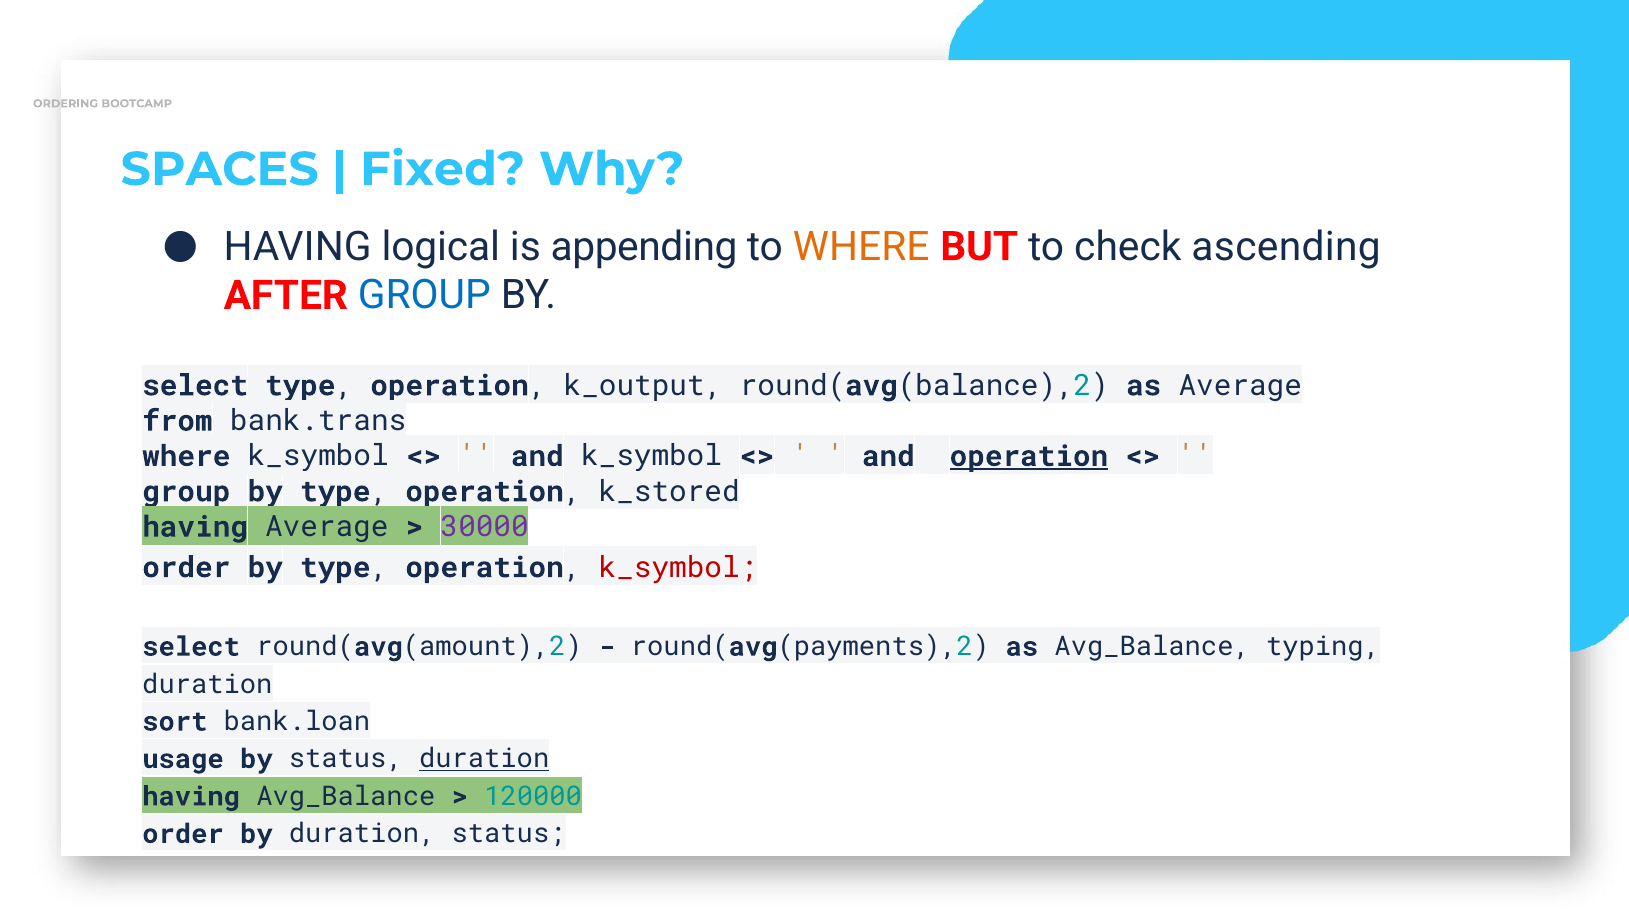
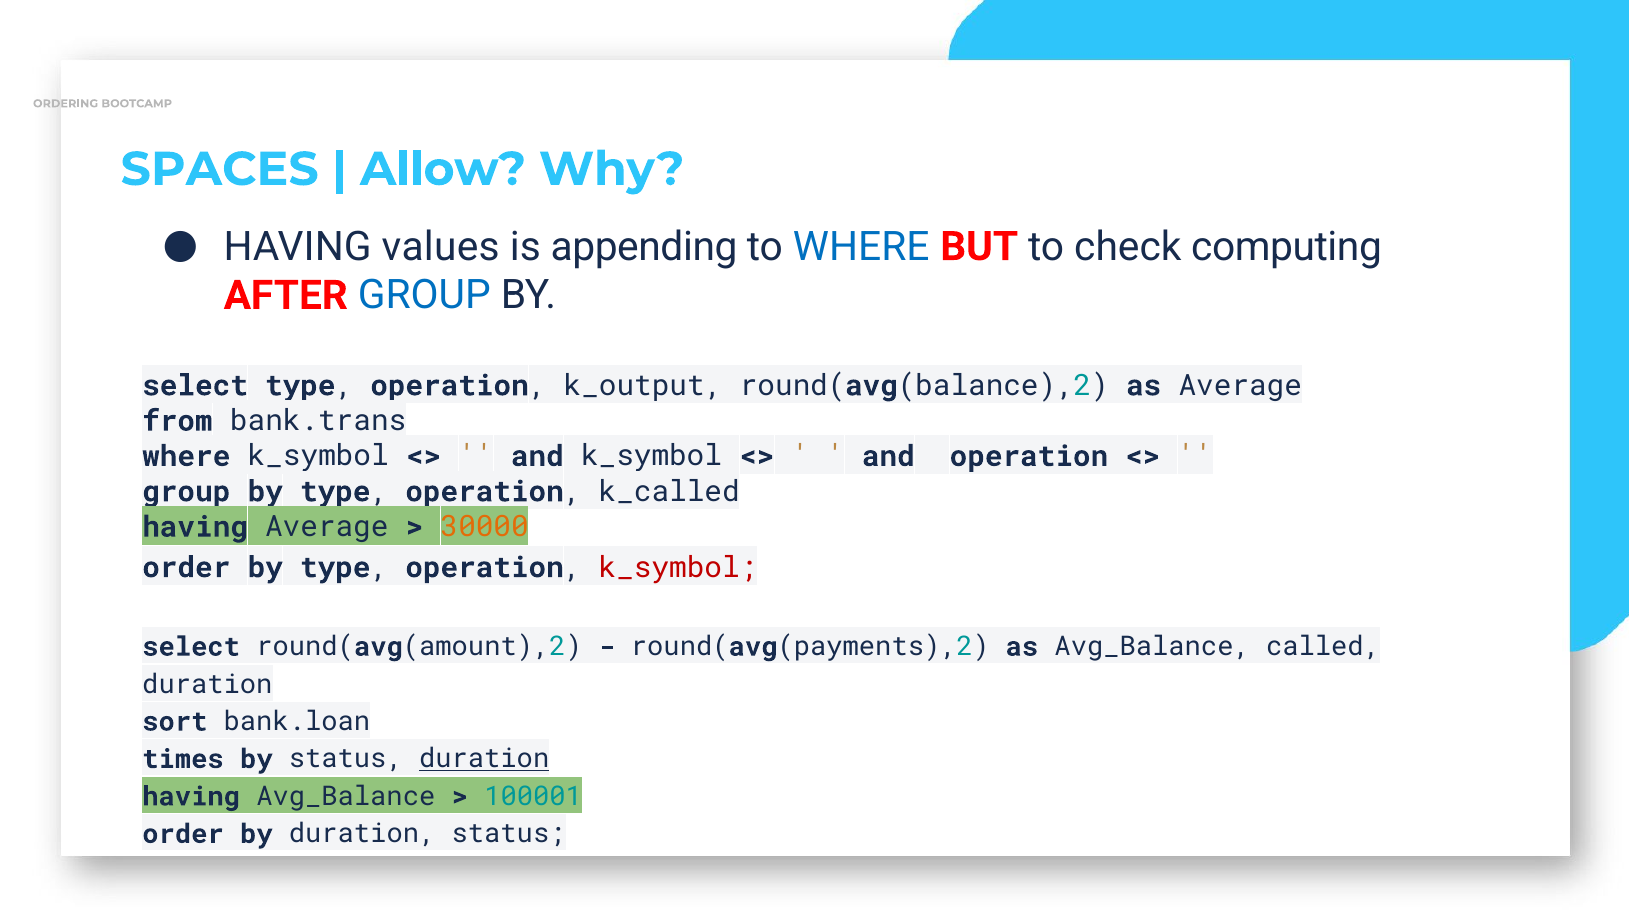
Fixed: Fixed -> Allow
logical: logical -> values
WHERE at (861, 247) colour: orange -> blue
ascending: ascending -> computing
operation at (1029, 456) underline: present -> none
k_stored: k_stored -> k_called
30000 colour: purple -> orange
typing: typing -> called
usage: usage -> times
120000: 120000 -> 100001
